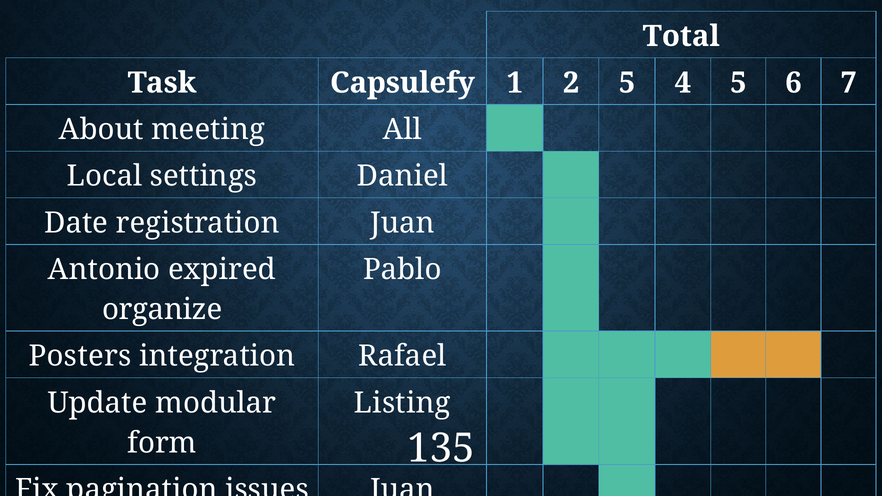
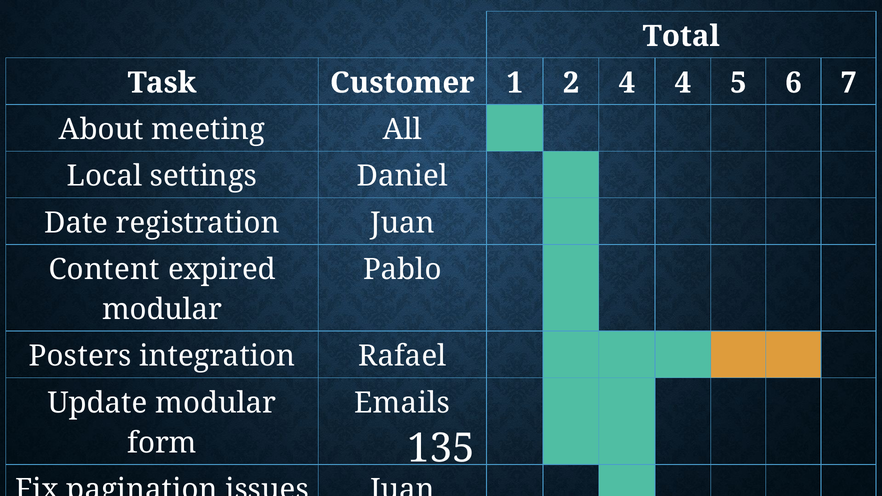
Capsulefy: Capsulefy -> Customer
2 5: 5 -> 4
Antonio: Antonio -> Content
organize at (162, 310): organize -> modular
Listing: Listing -> Emails
